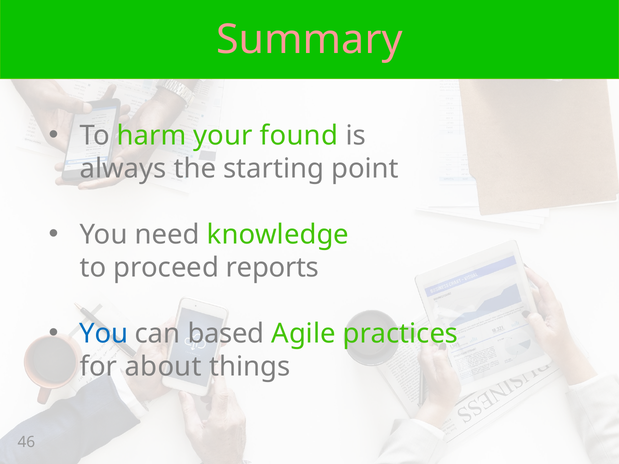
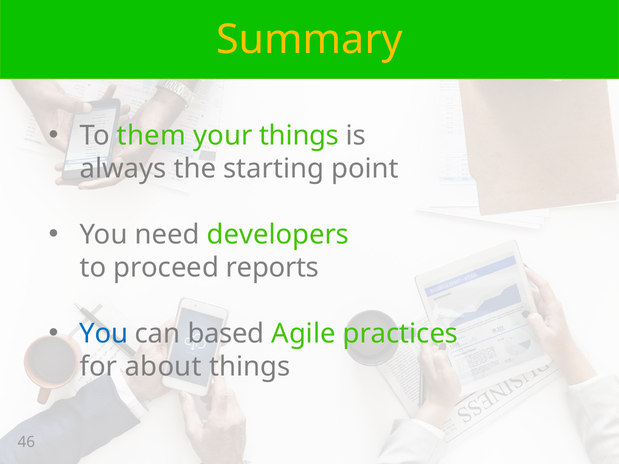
Summary colour: pink -> yellow
harm: harm -> them
your found: found -> things
knowledge: knowledge -> developers
